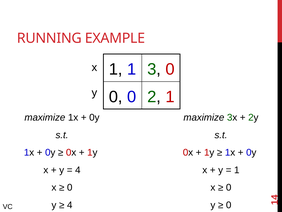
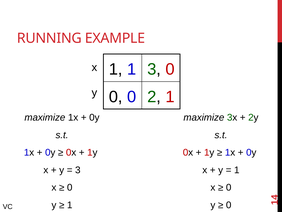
4 at (78, 170): 4 -> 3
4 at (70, 205): 4 -> 1
